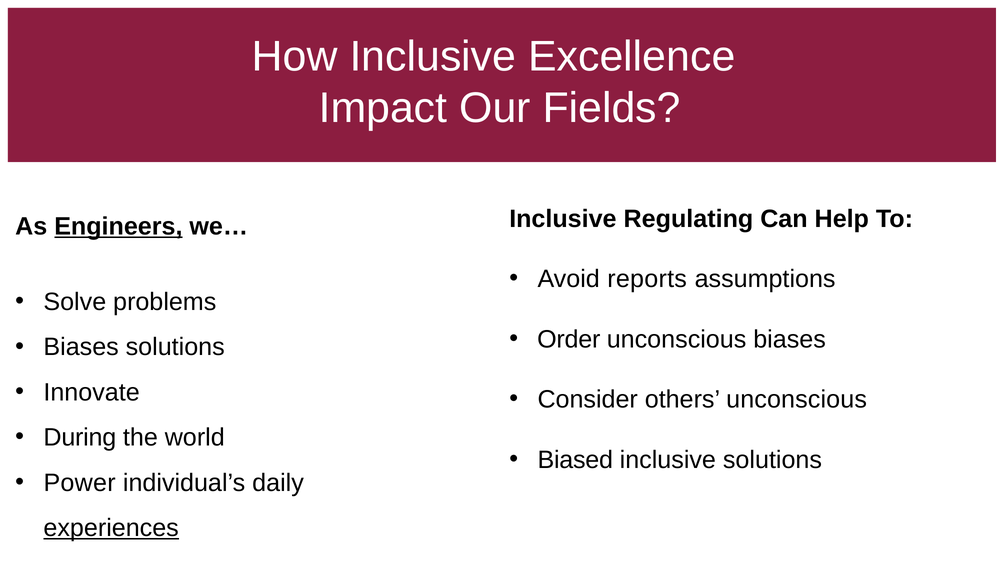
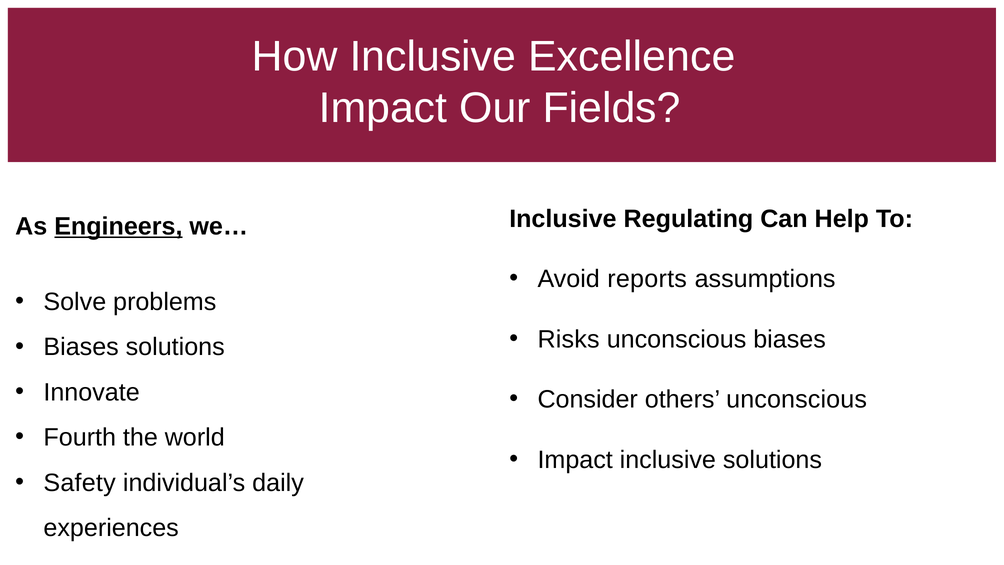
Order: Order -> Risks
During: During -> Fourth
Biased at (575, 460): Biased -> Impact
Power: Power -> Safety
experiences underline: present -> none
